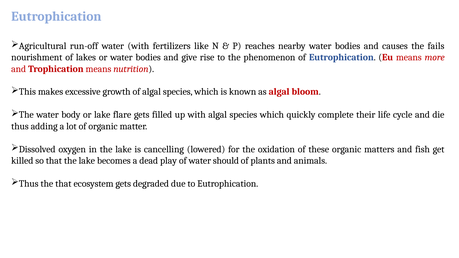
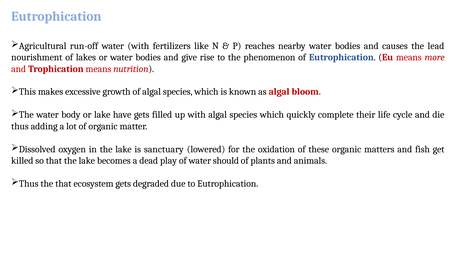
fails: fails -> lead
flare: flare -> have
cancelling: cancelling -> sanctuary
